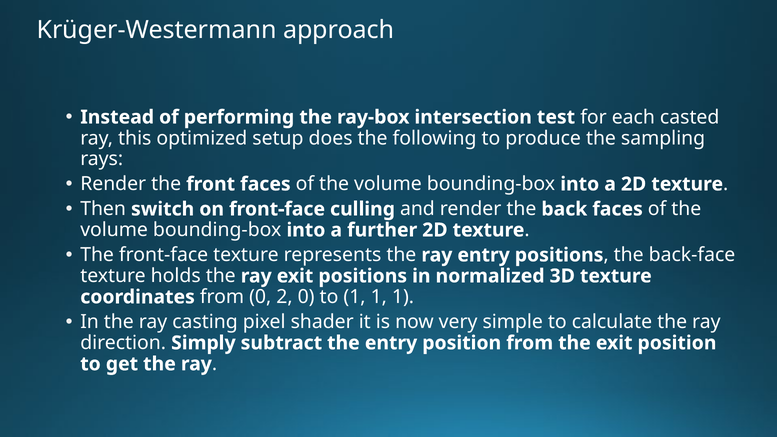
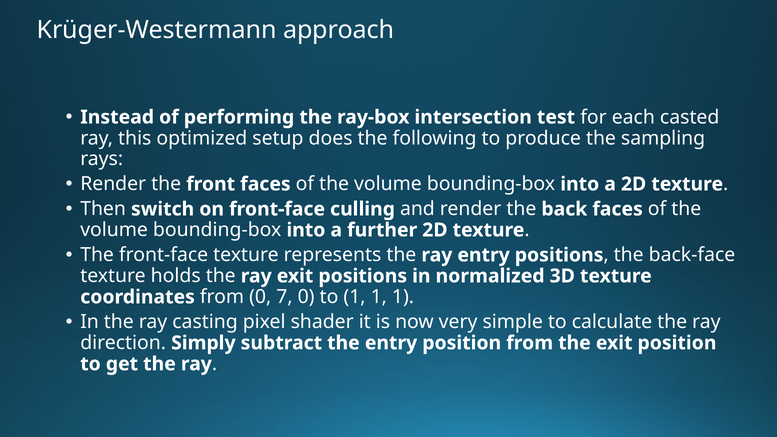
2: 2 -> 7
